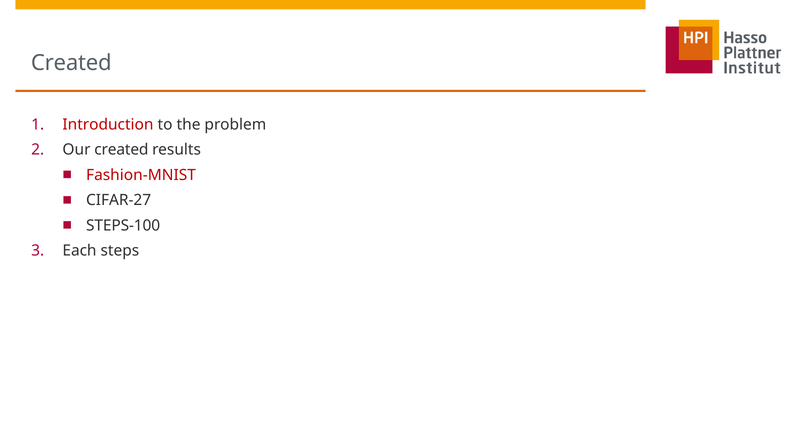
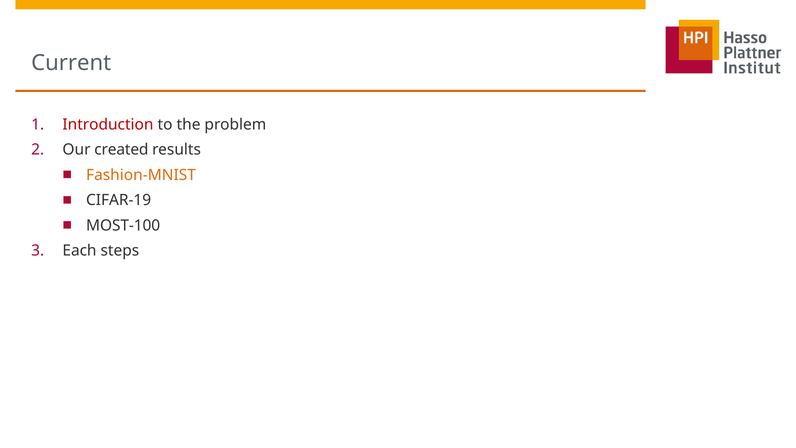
Created at (71, 63): Created -> Current
Fashion-MNIST colour: red -> orange
CIFAR-27: CIFAR-27 -> CIFAR-19
STEPS-100: STEPS-100 -> MOST-100
